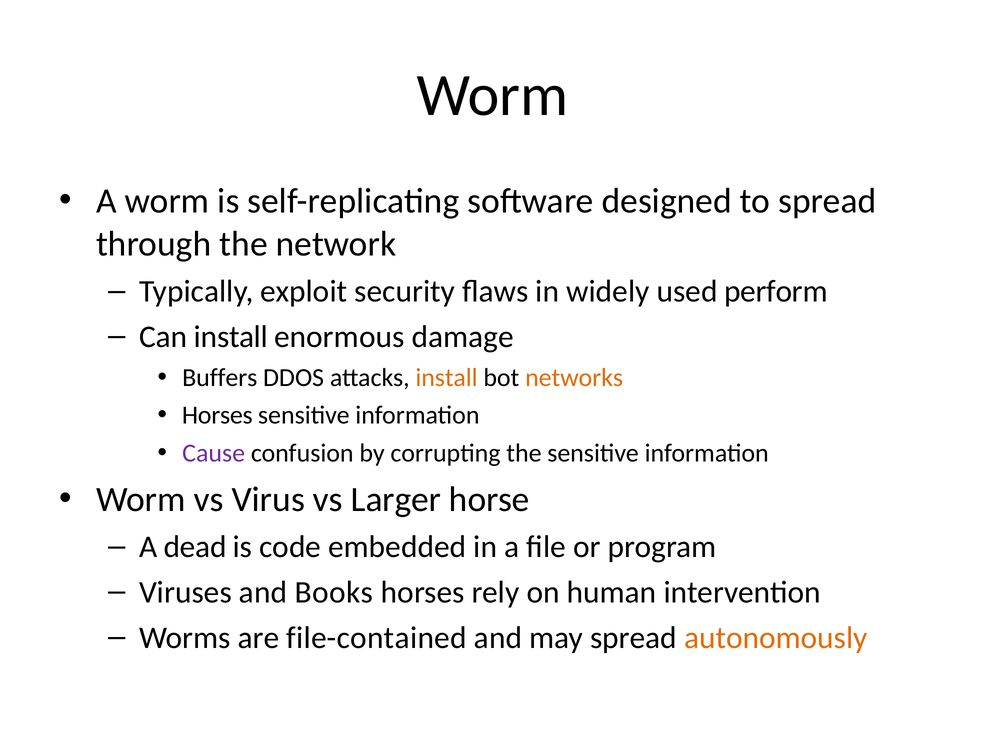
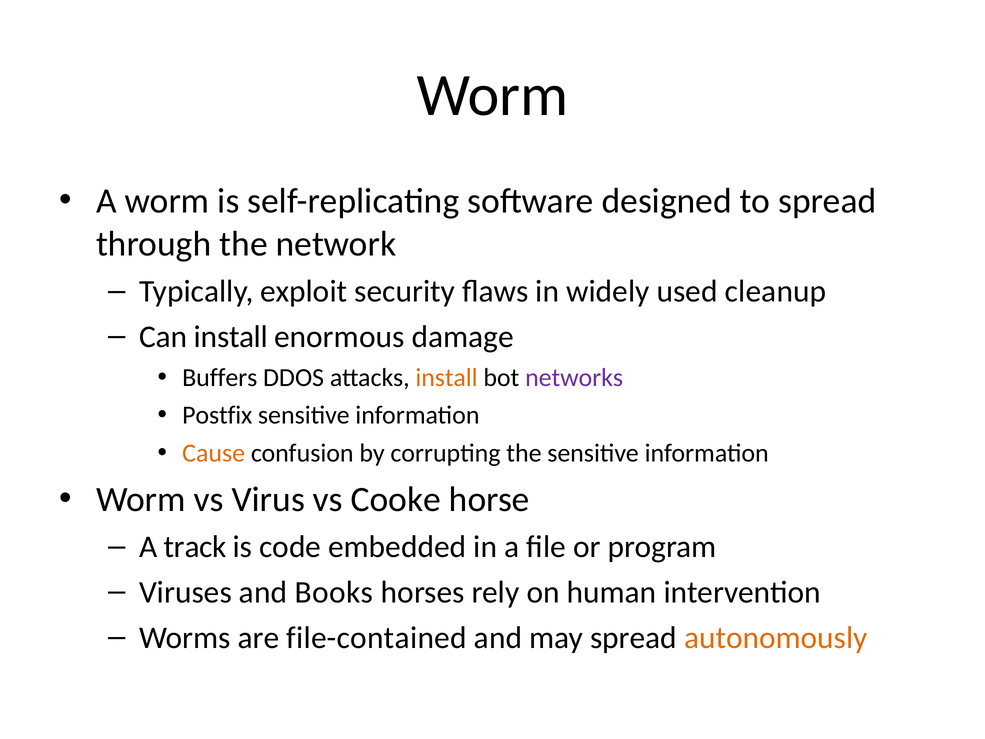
perform: perform -> cleanup
networks colour: orange -> purple
Horses at (217, 415): Horses -> Postfix
Cause colour: purple -> orange
Larger: Larger -> Cooke
dead: dead -> track
